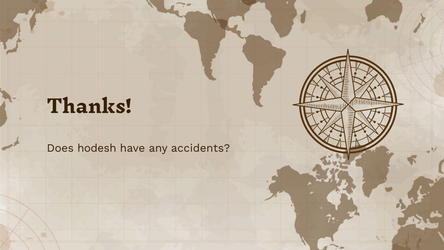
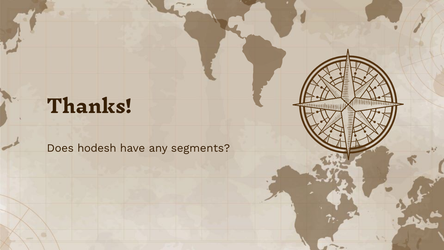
accidents: accidents -> segments
